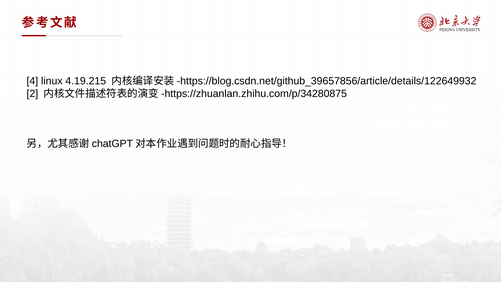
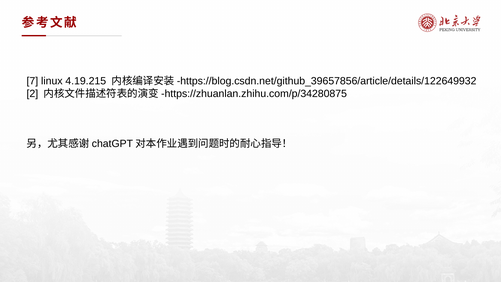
4: 4 -> 7
